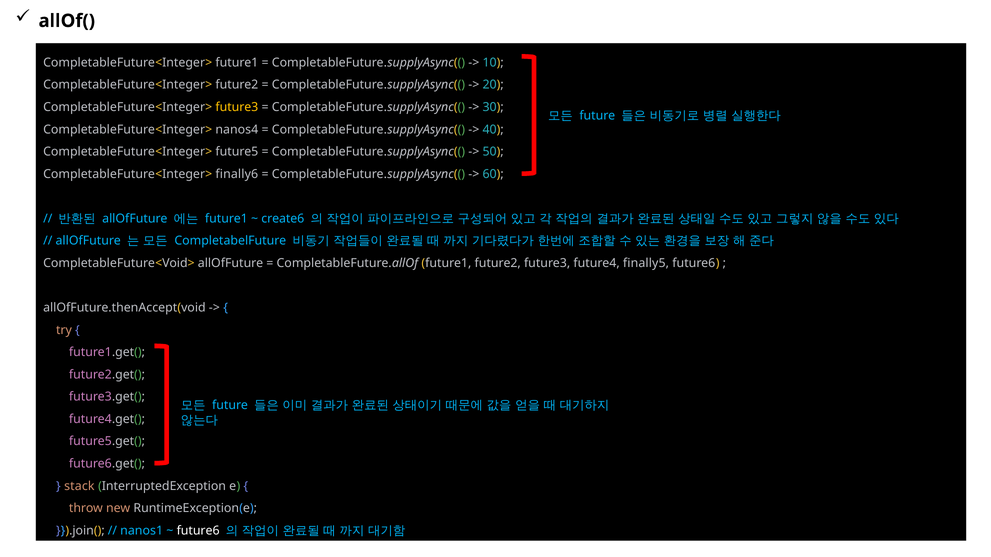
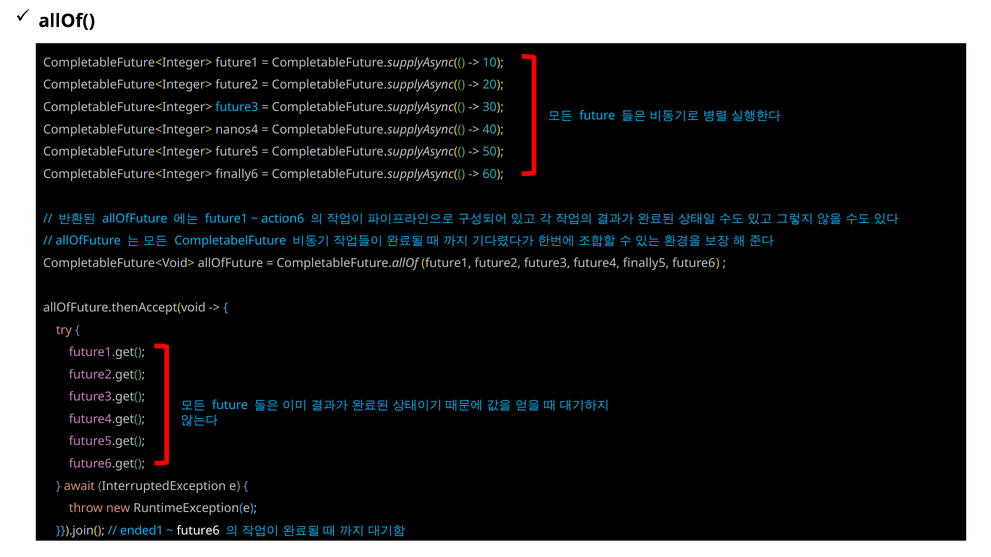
future3 at (237, 107) colour: yellow -> light blue
create6: create6 -> action6
stack: stack -> await
nanos1: nanos1 -> ended1
